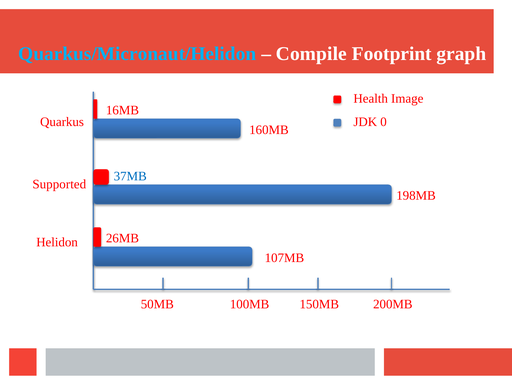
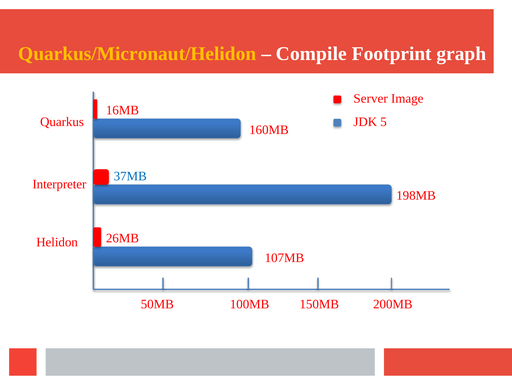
Quarkus/Micronaut/Helidon colour: light blue -> yellow
Health: Health -> Server
0: 0 -> 5
Supported: Supported -> Interpreter
